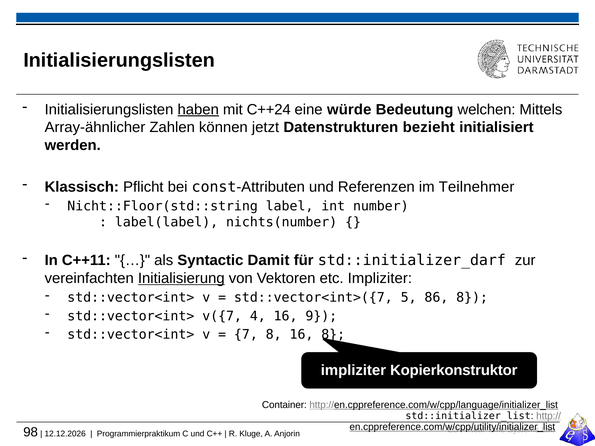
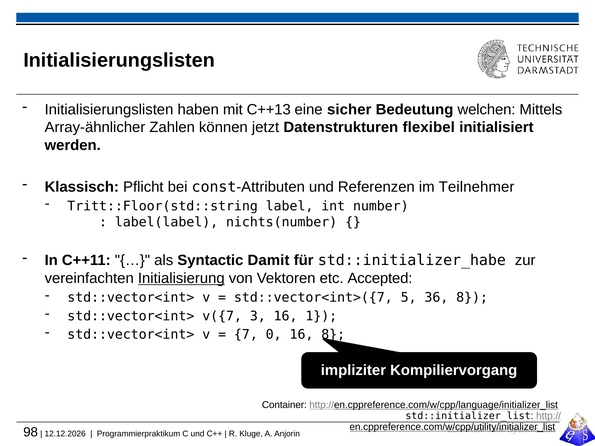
haben underline: present -> none
C++24: C++24 -> C++13
würde: würde -> sicher
bezieht: bezieht -> flexibel
Nicht::Floor(std::string: Nicht::Floor(std::string -> Tritt::Floor(std::string
std::initializer_darf: std::initializer_darf -> std::initializer_habe
etc Impliziter: Impliziter -> Accepted
86: 86 -> 36
4: 4 -> 3
9: 9 -> 1
7 8: 8 -> 0
Kopierkonstruktor: Kopierkonstruktor -> Kompiliervorgang
